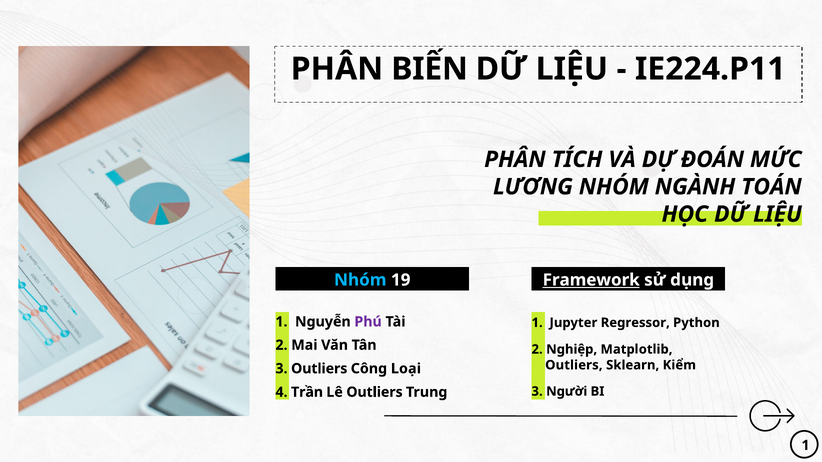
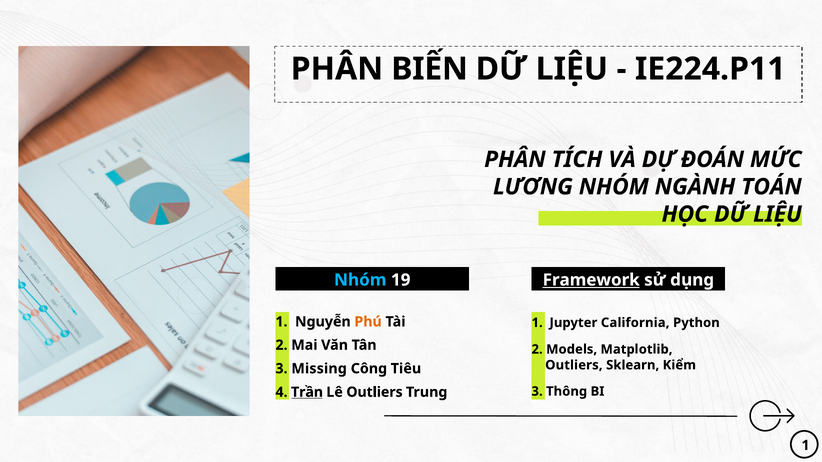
Phú colour: purple -> orange
Regressor: Regressor -> California
Nghiệp: Nghiệp -> Models
3 Outliers: Outliers -> Missing
Loại: Loại -> Tiêu
Người: Người -> Thông
Trần underline: none -> present
